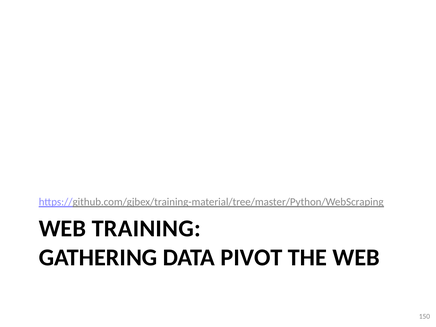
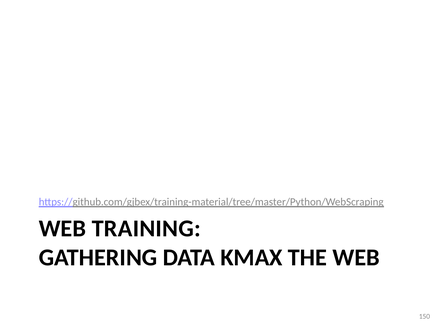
PIVOT: PIVOT -> KMAX
